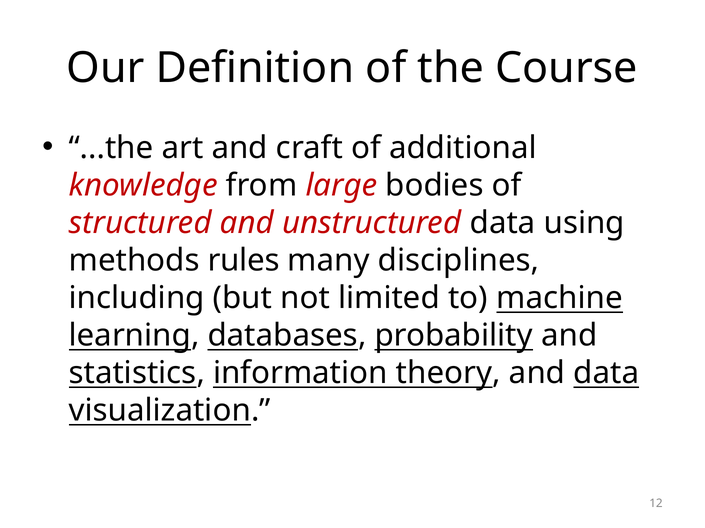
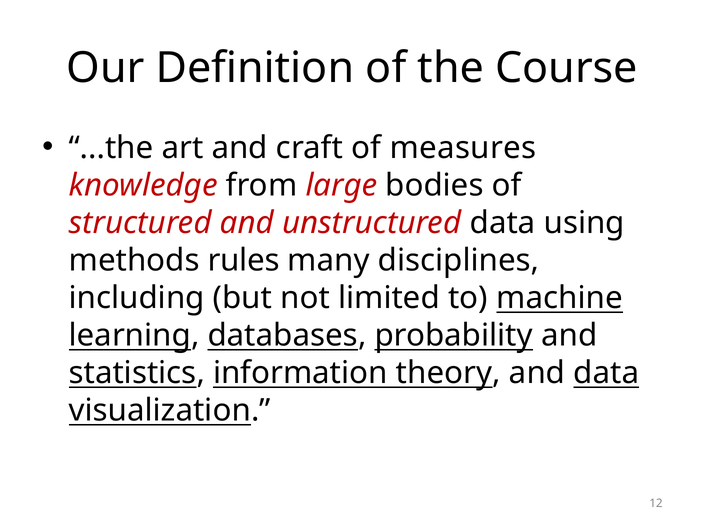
additional: additional -> measures
